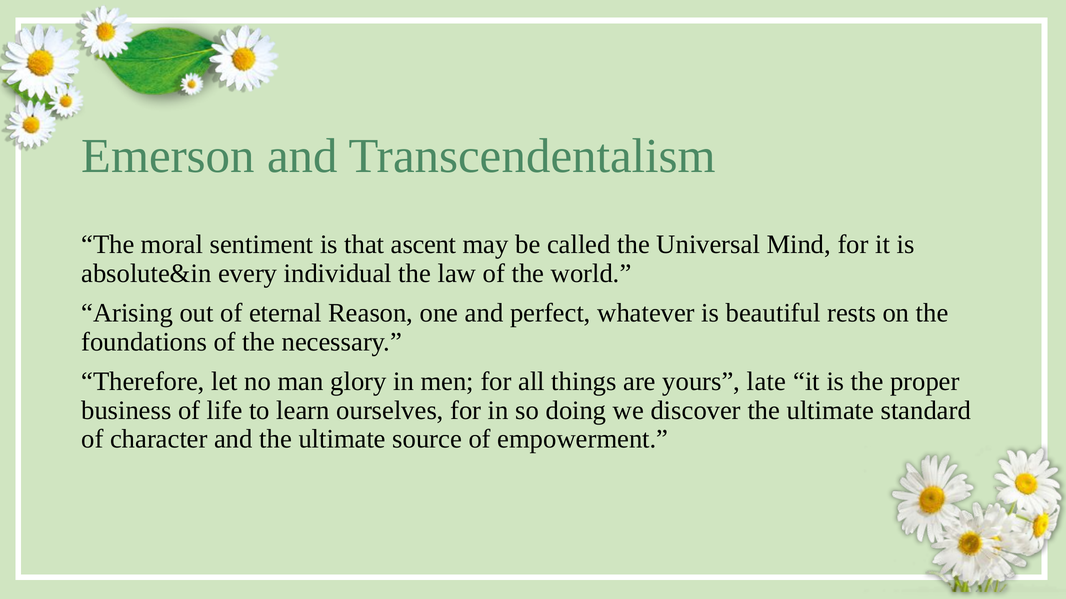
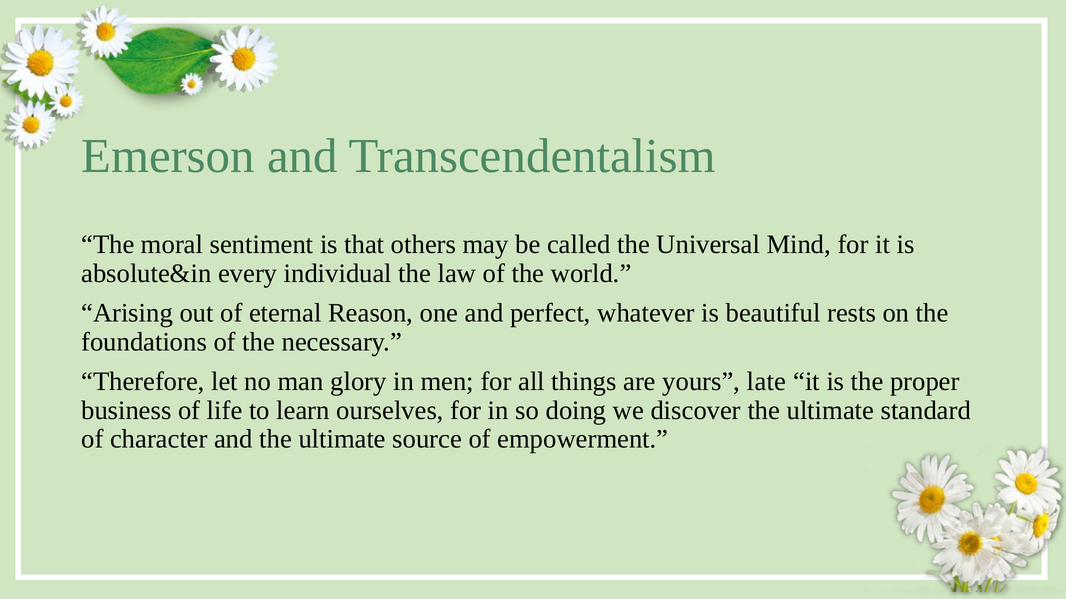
ascent: ascent -> others
